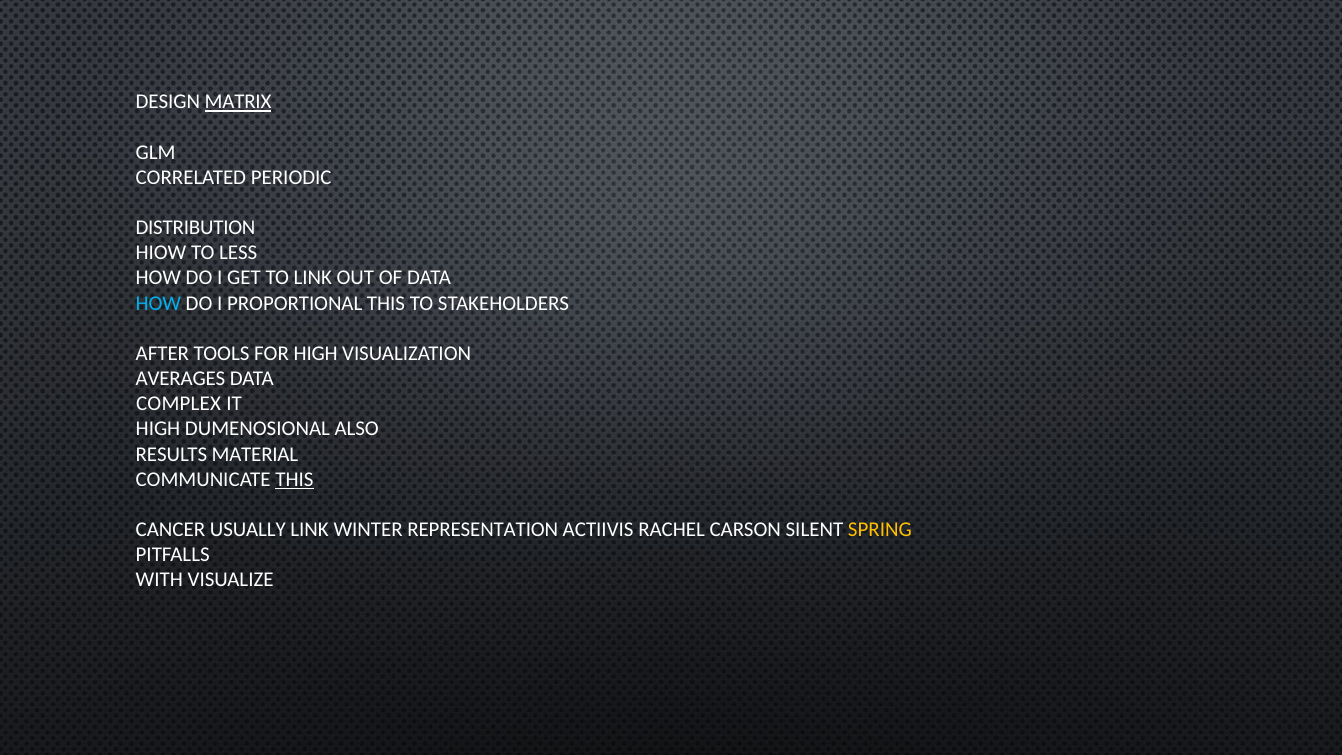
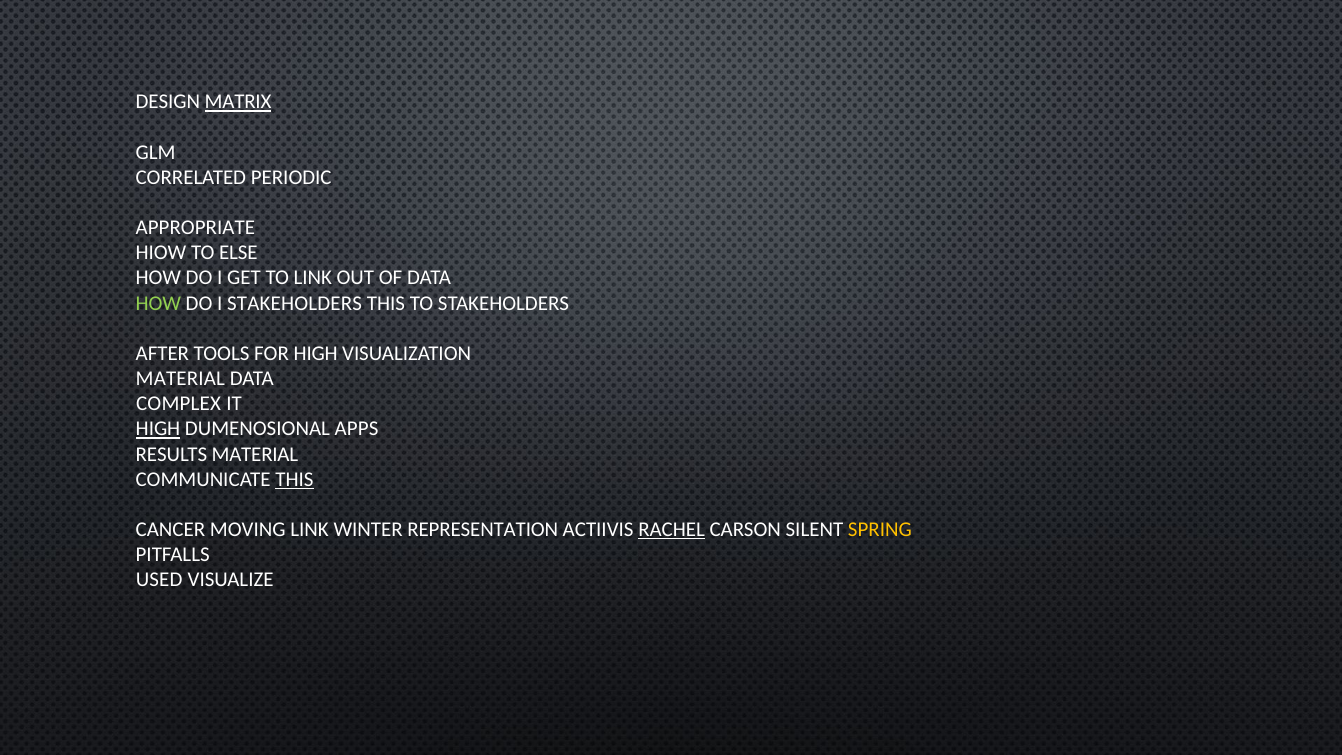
DISTRIBUTION: DISTRIBUTION -> APPROPRIATE
LESS: LESS -> ELSE
HOW at (158, 303) colour: light blue -> light green
I PROPORTIONAL: PROPORTIONAL -> STAKEHOLDERS
AVERAGES at (180, 379): AVERAGES -> MATERIAL
HIGH at (158, 429) underline: none -> present
ALSO: ALSO -> APPS
USUALLY: USUALLY -> MOVING
RACHEL underline: none -> present
WITH: WITH -> USED
